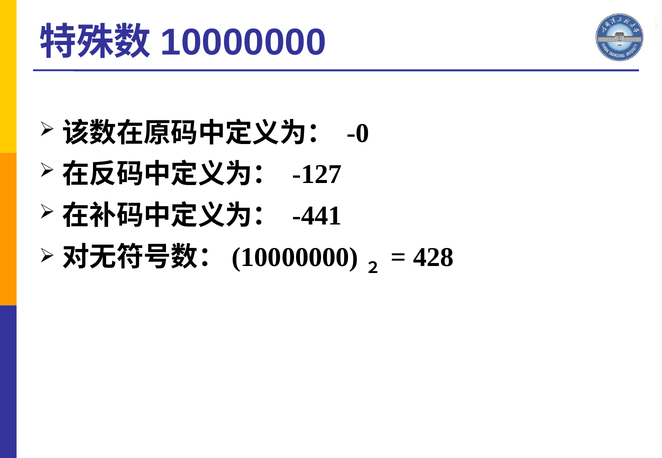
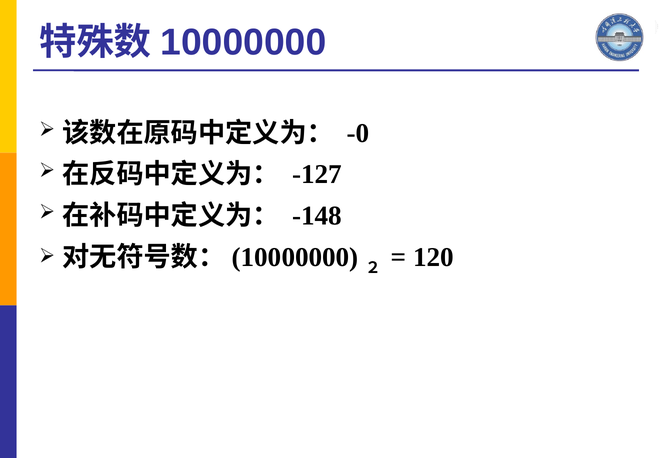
-441: -441 -> -148
428: 428 -> 120
